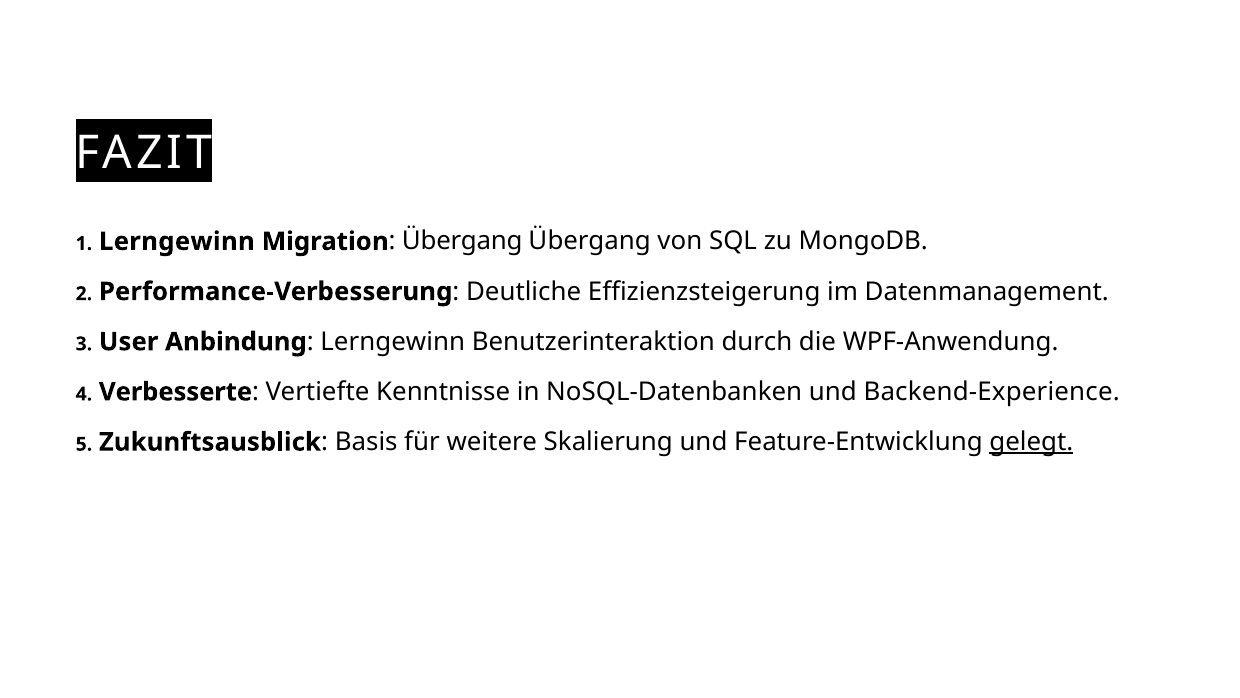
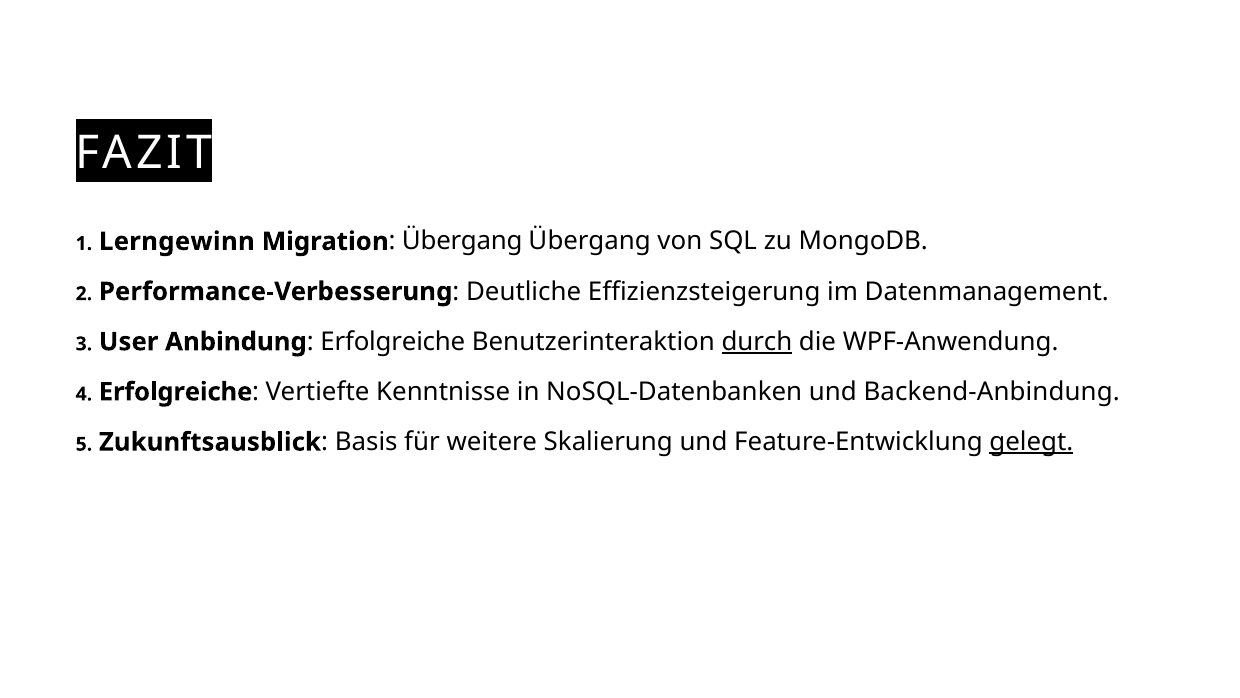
Lerngewinn at (393, 342): Lerngewinn -> Erfolgreiche
durch underline: none -> present
Verbesserte at (176, 392): Verbesserte -> Erfolgreiche
Backend-Experience: Backend-Experience -> Backend-Anbindung
